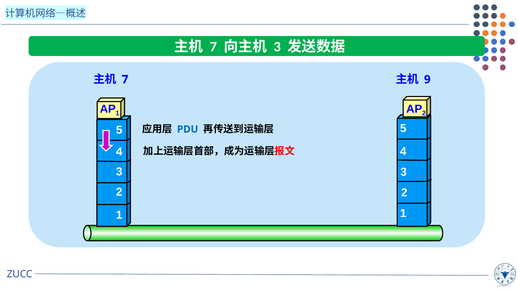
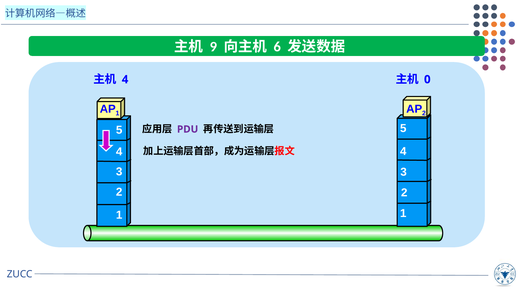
7 at (213, 47): 7 -> 9
3 at (277, 47): 3 -> 6
7 at (125, 80): 7 -> 4
9: 9 -> 0
PDU colour: blue -> purple
